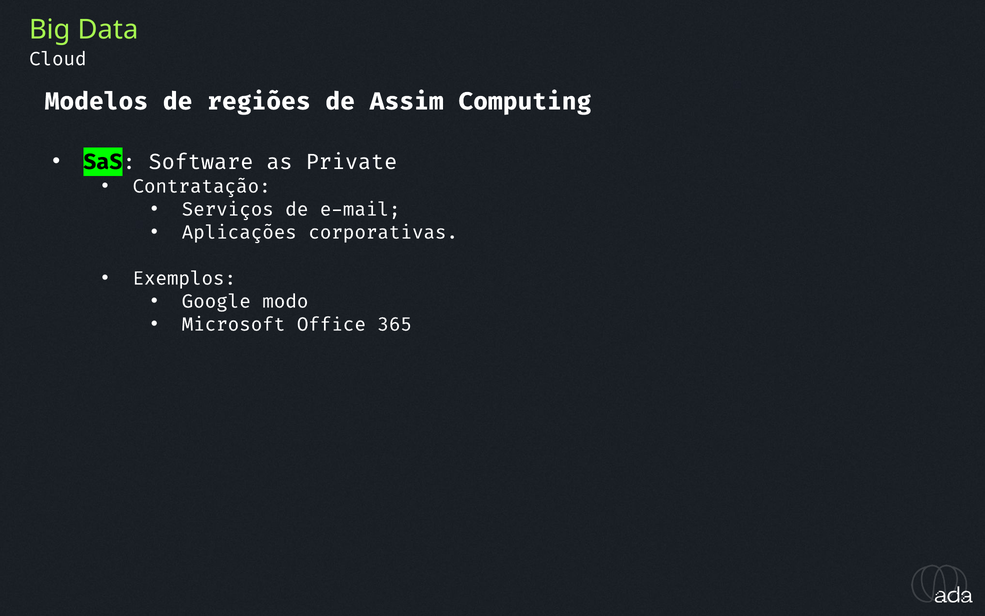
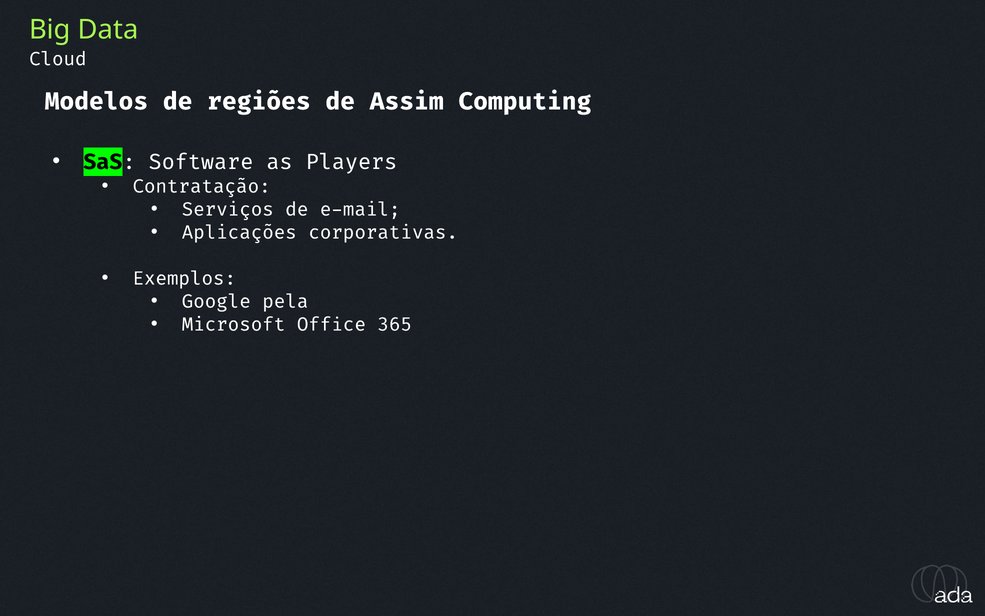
Private: Private -> Players
modo: modo -> pela
